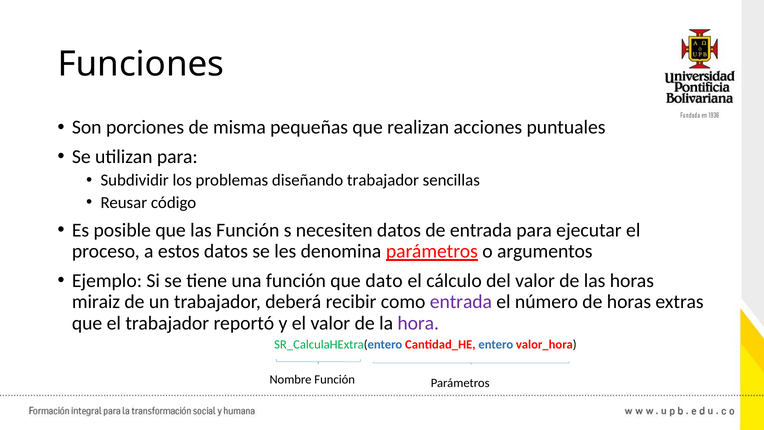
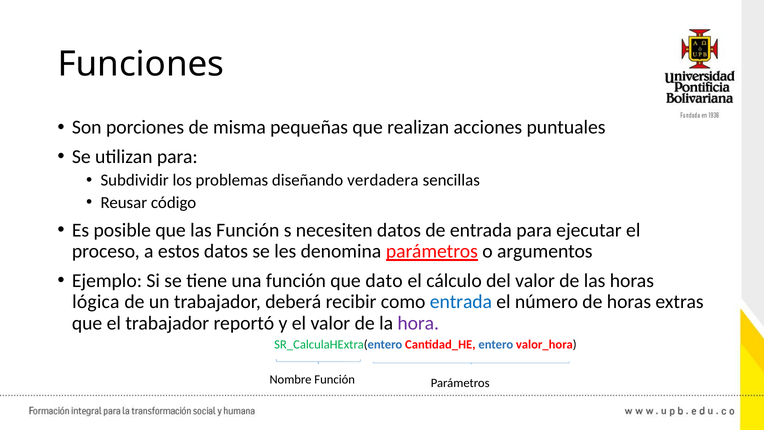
diseñando trabajador: trabajador -> verdadera
miraiz: miraiz -> lógica
entrada at (461, 302) colour: purple -> blue
